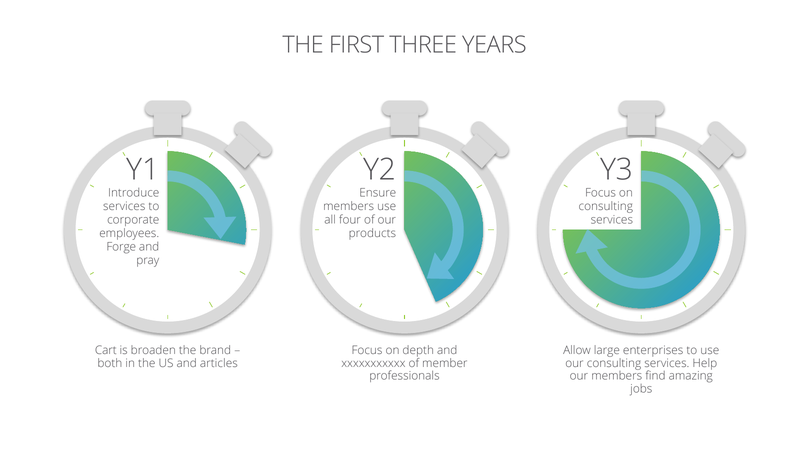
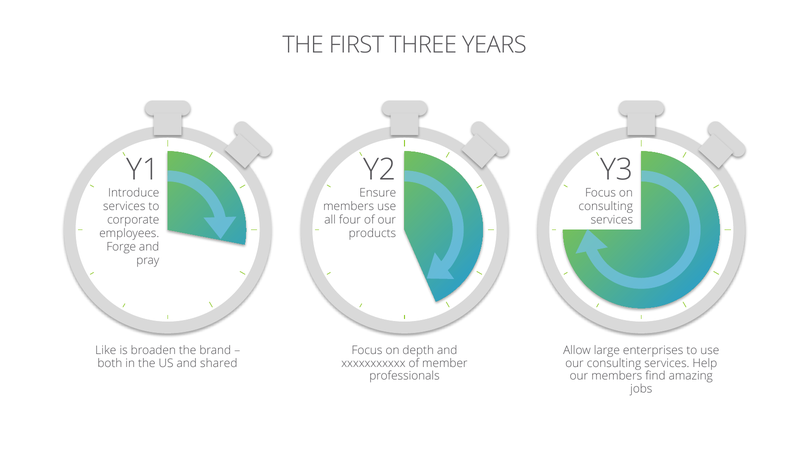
Cart: Cart -> Like
articles: articles -> shared
